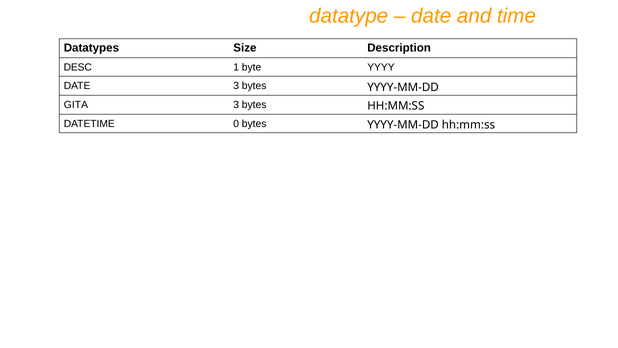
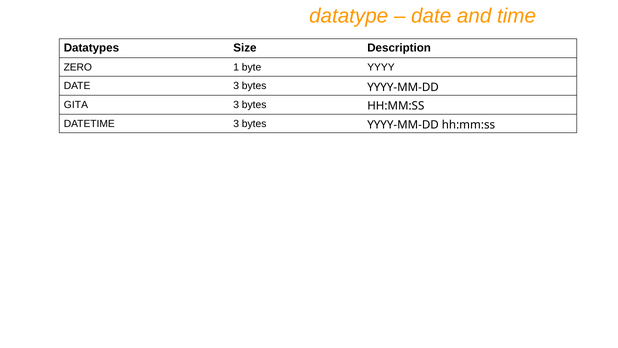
DESC: DESC -> ZERO
DATETIME 0: 0 -> 3
